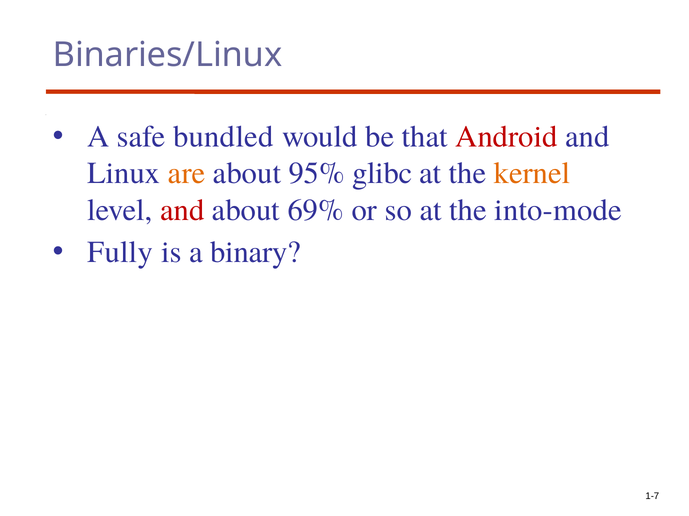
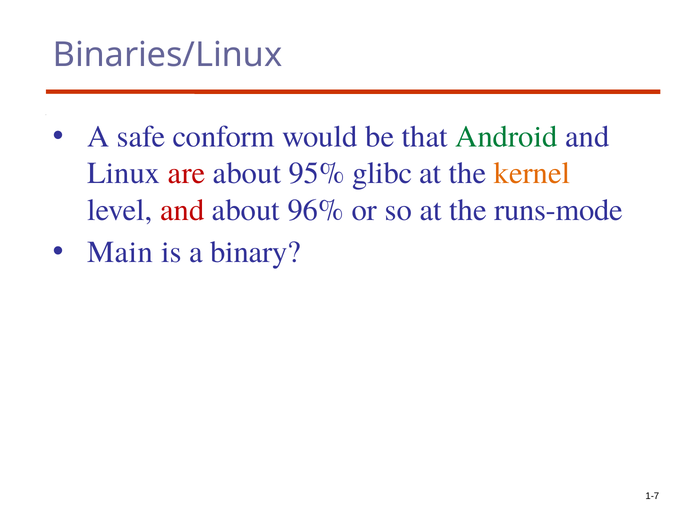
bundled: bundled -> conform
Android colour: red -> green
are colour: orange -> red
69%: 69% -> 96%
into-mode: into-mode -> runs-mode
Fully: Fully -> Main
